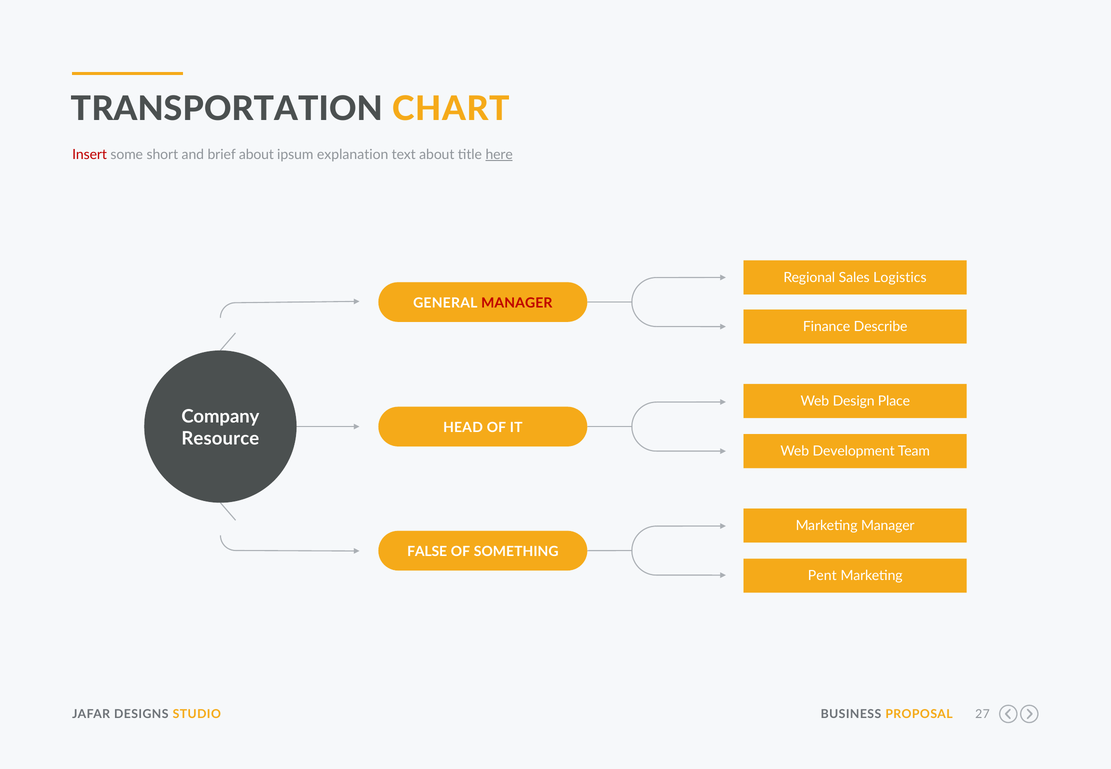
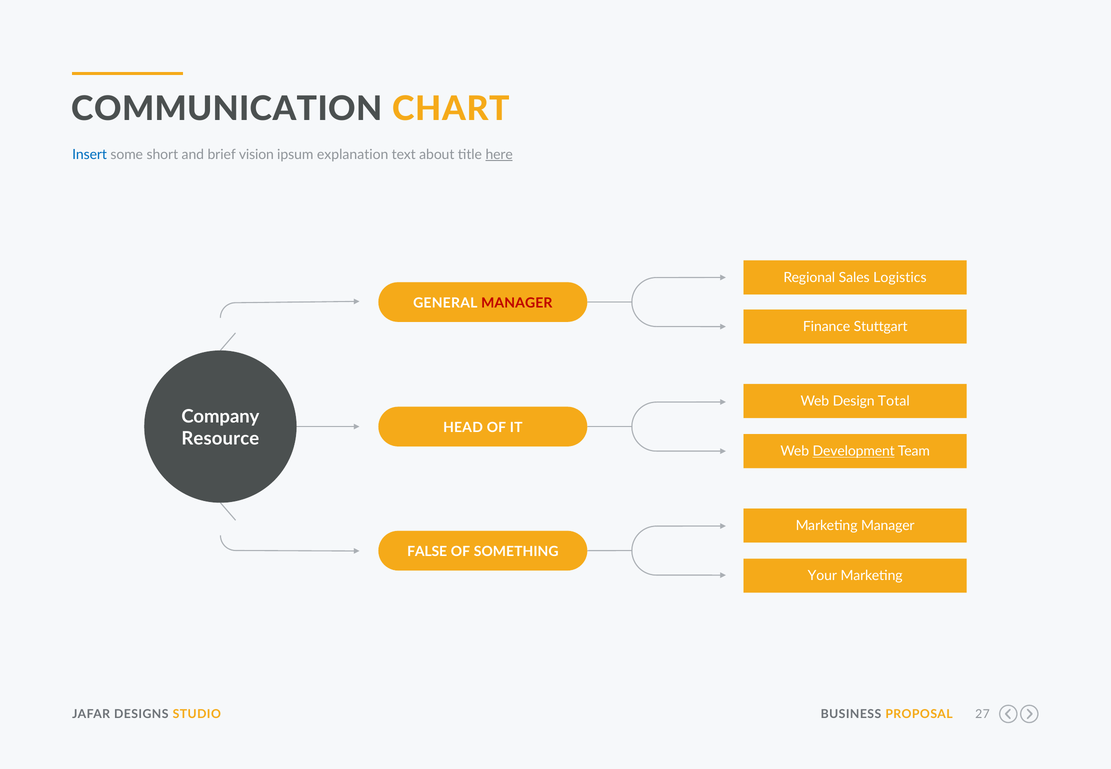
TRANSPORTATION: TRANSPORTATION -> COMMUNICATION
Insert colour: red -> blue
brief about: about -> vision
Describe: Describe -> Stuttgart
Place: Place -> Total
Development underline: none -> present
Pent: Pent -> Your
